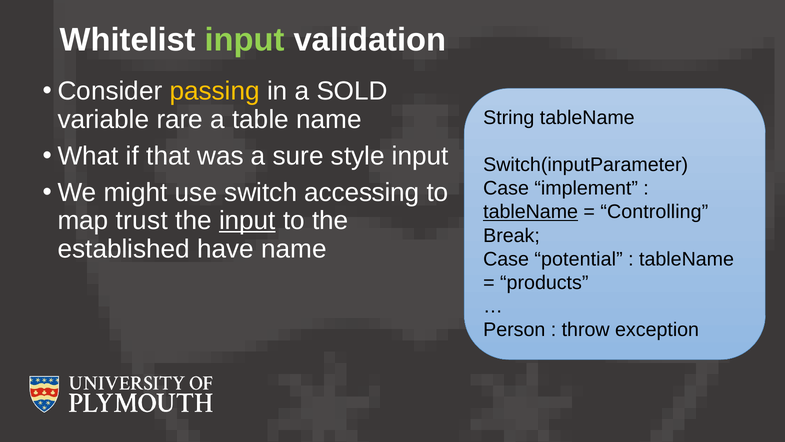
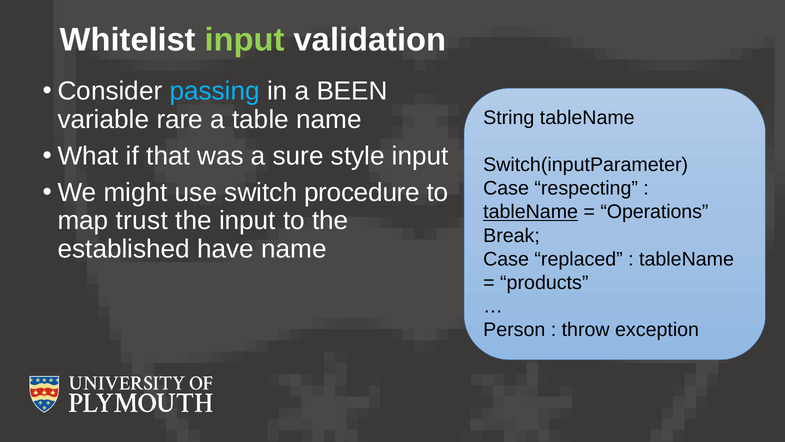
passing colour: yellow -> light blue
SOLD: SOLD -> BEEN
accessing: accessing -> procedure
implement: implement -> respecting
Controlling: Controlling -> Operations
input at (247, 220) underline: present -> none
potential: potential -> replaced
